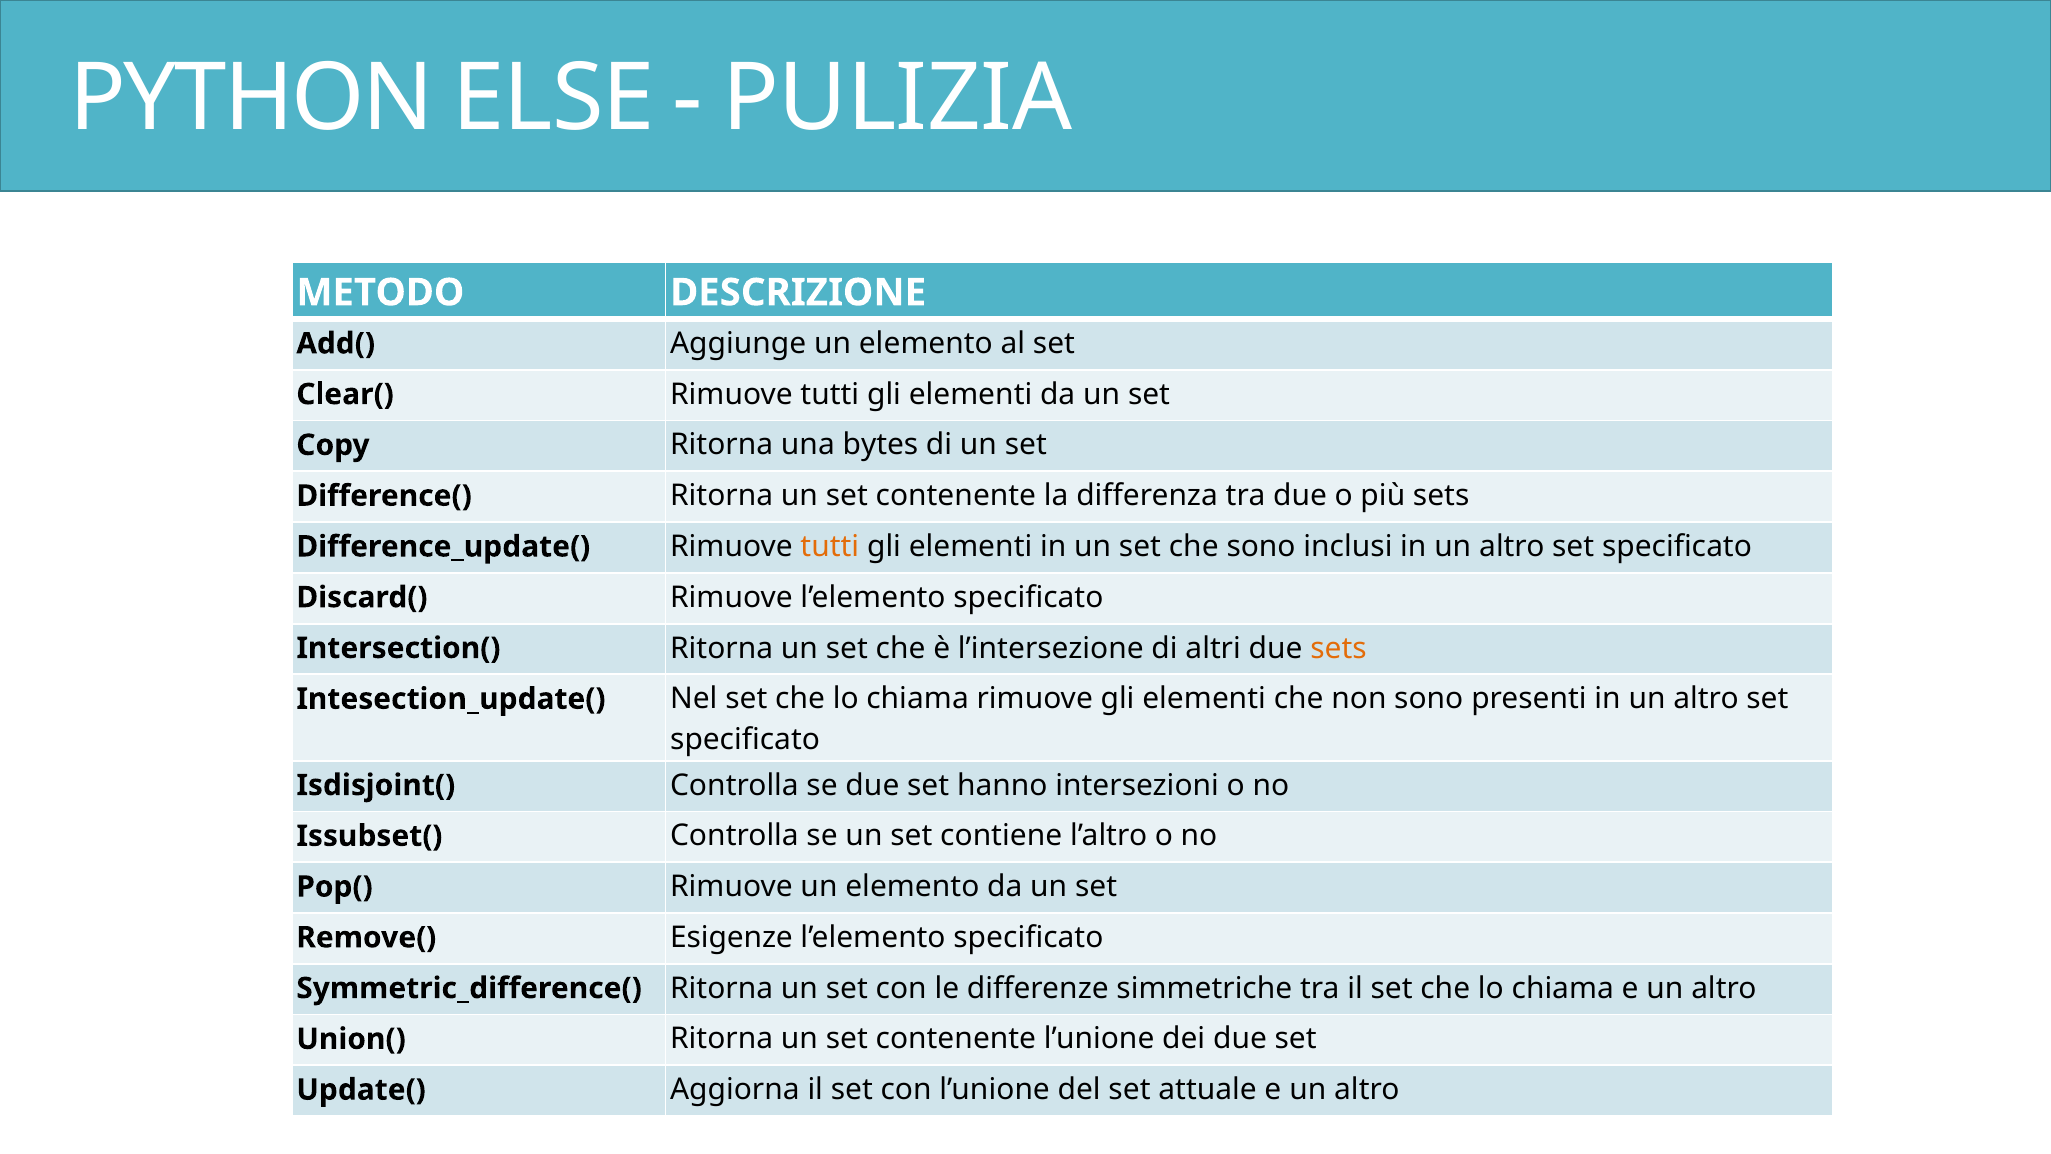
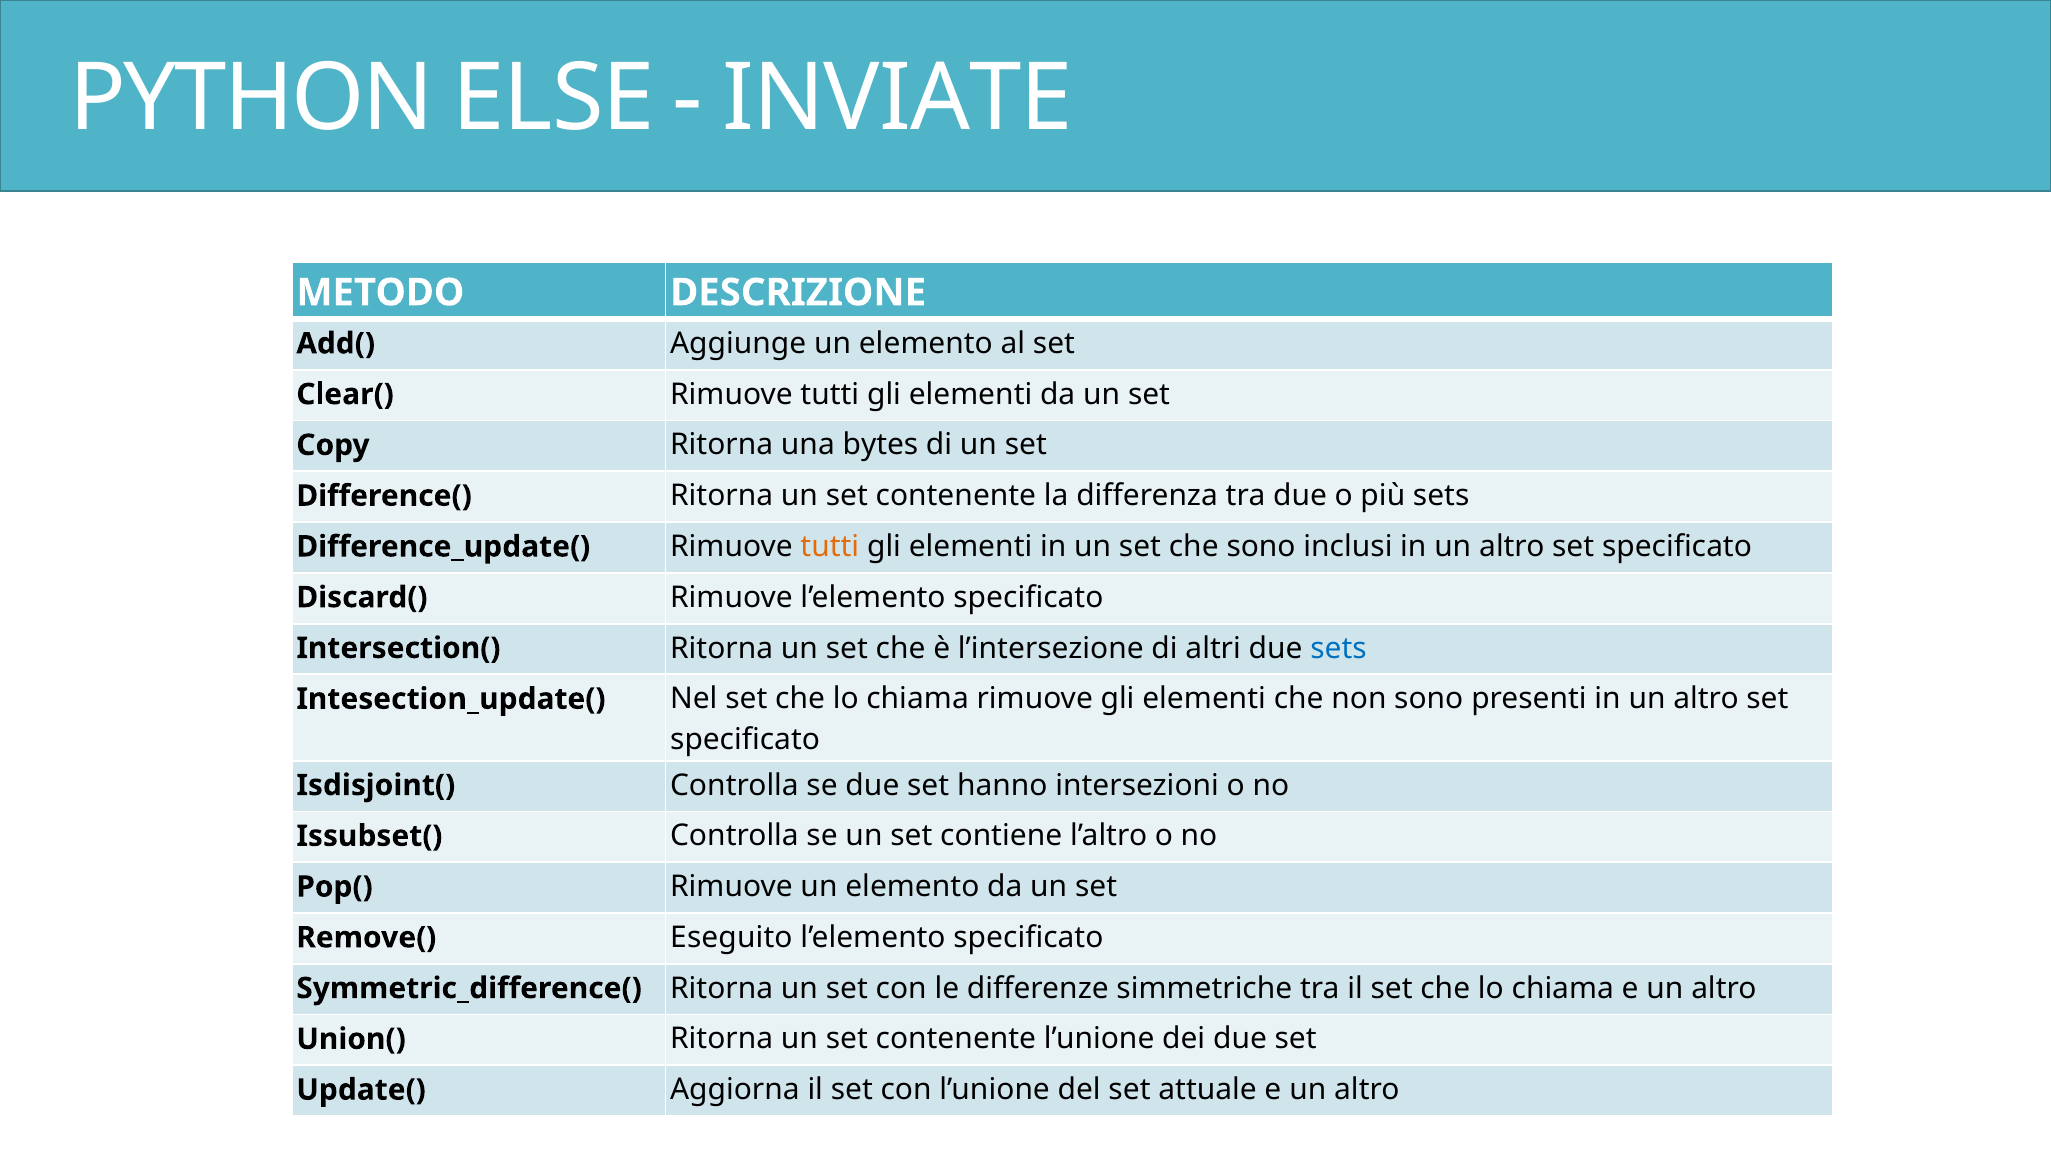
PULIZIA: PULIZIA -> INVIATE
sets at (1339, 648) colour: orange -> blue
Esigenze: Esigenze -> Eseguito
